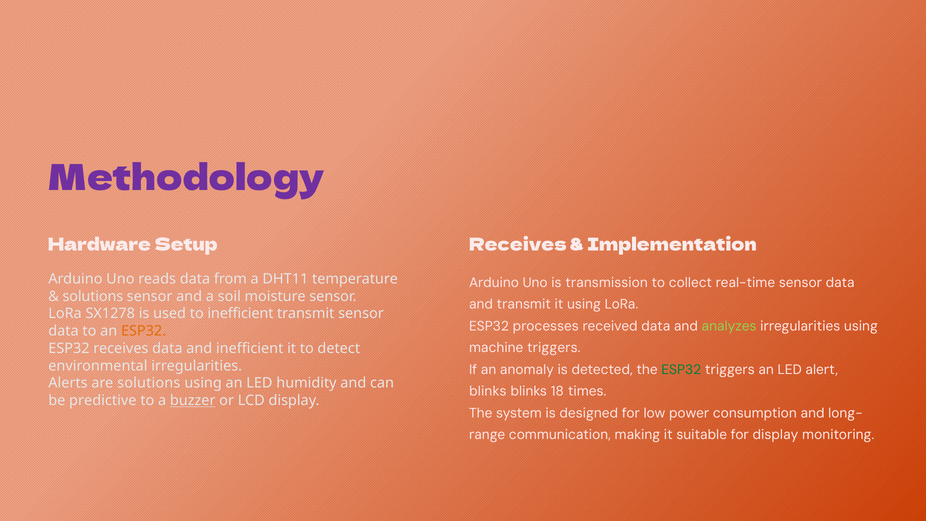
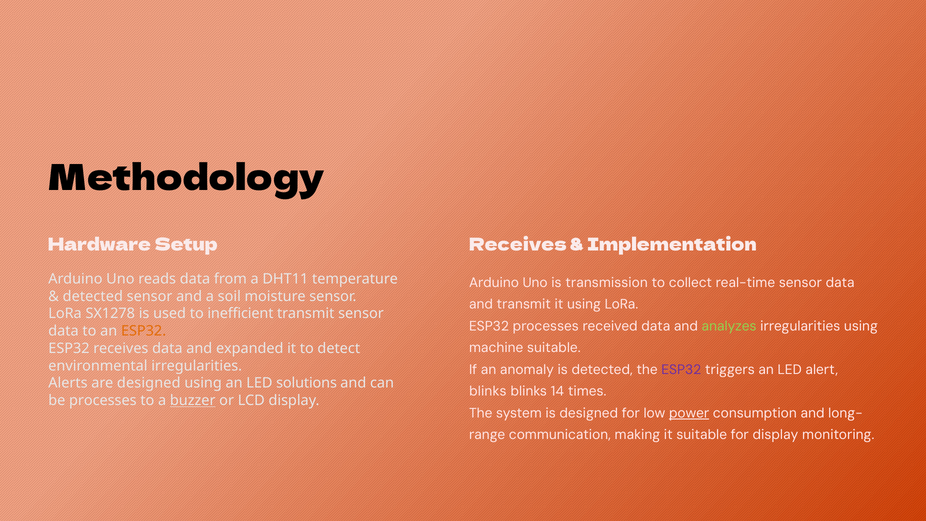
Methodology colour: purple -> black
solutions at (93, 296): solutions -> detected
machine triggers: triggers -> suitable
and inefficient: inefficient -> expanded
ESP32 at (681, 370) colour: green -> purple
are solutions: solutions -> designed
humidity: humidity -> solutions
18: 18 -> 14
be predictive: predictive -> processes
power underline: none -> present
